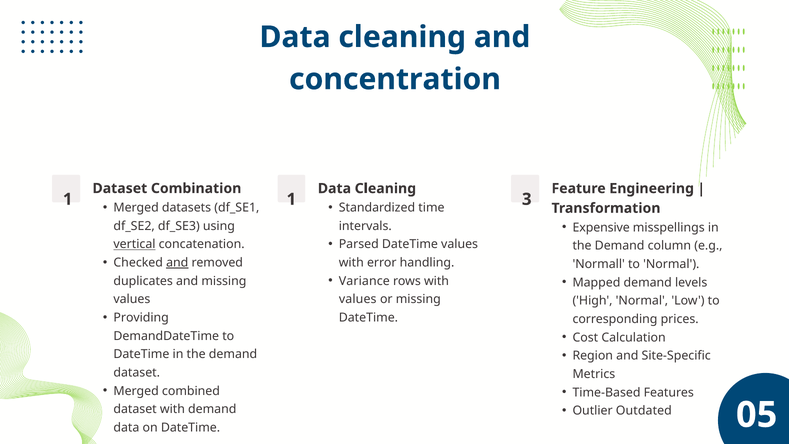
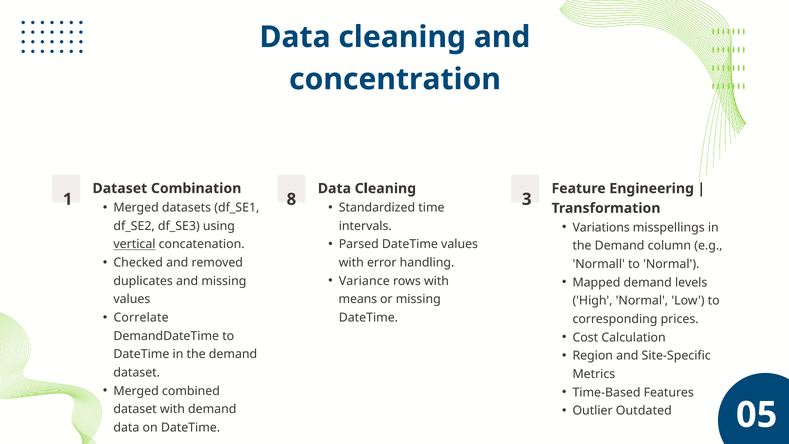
1 1: 1 -> 8
Expensive: Expensive -> Variations
and at (177, 263) underline: present -> none
values at (358, 299): values -> means
Providing: Providing -> Correlate
